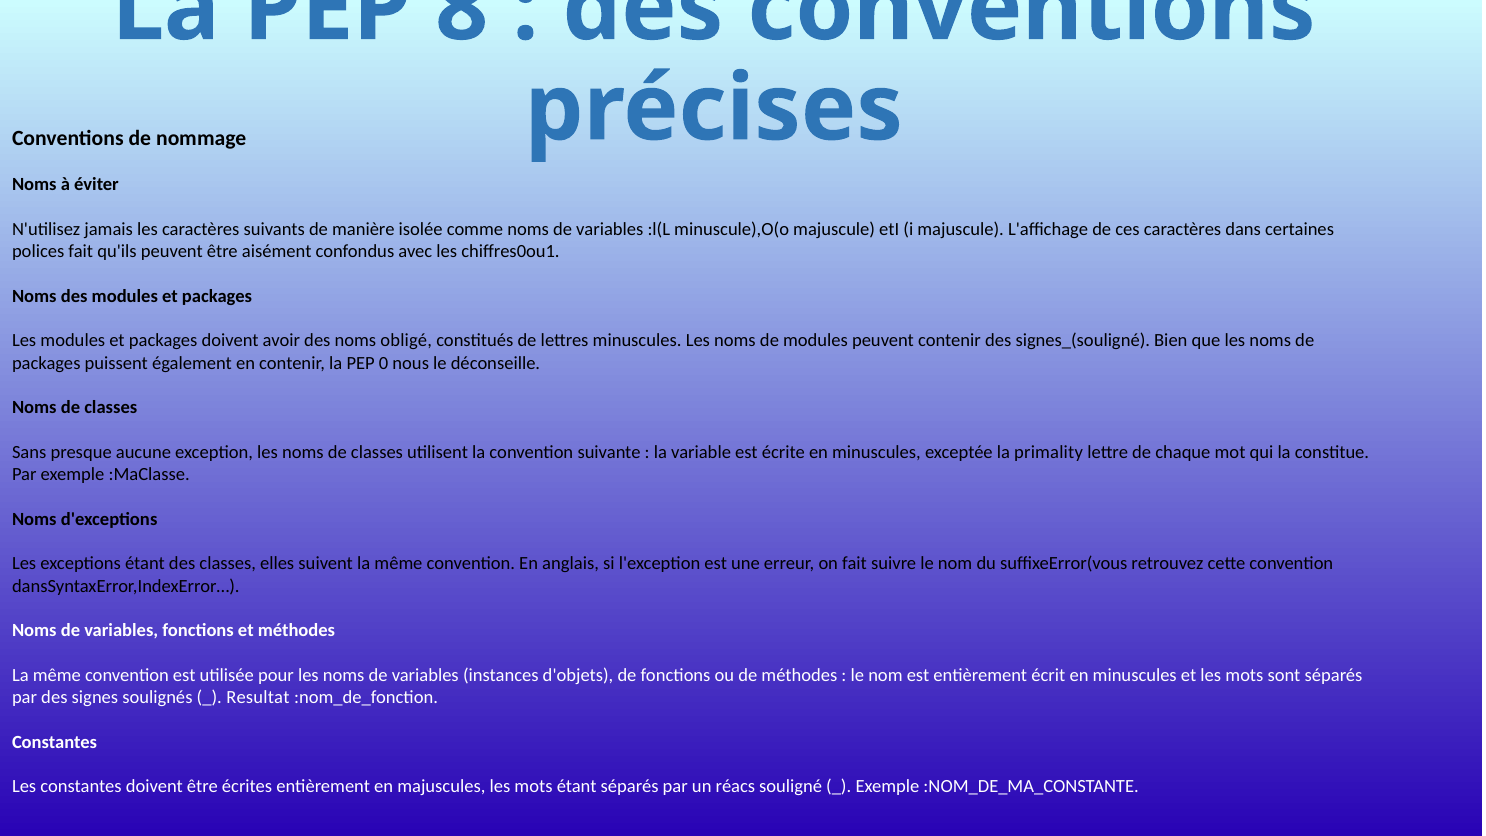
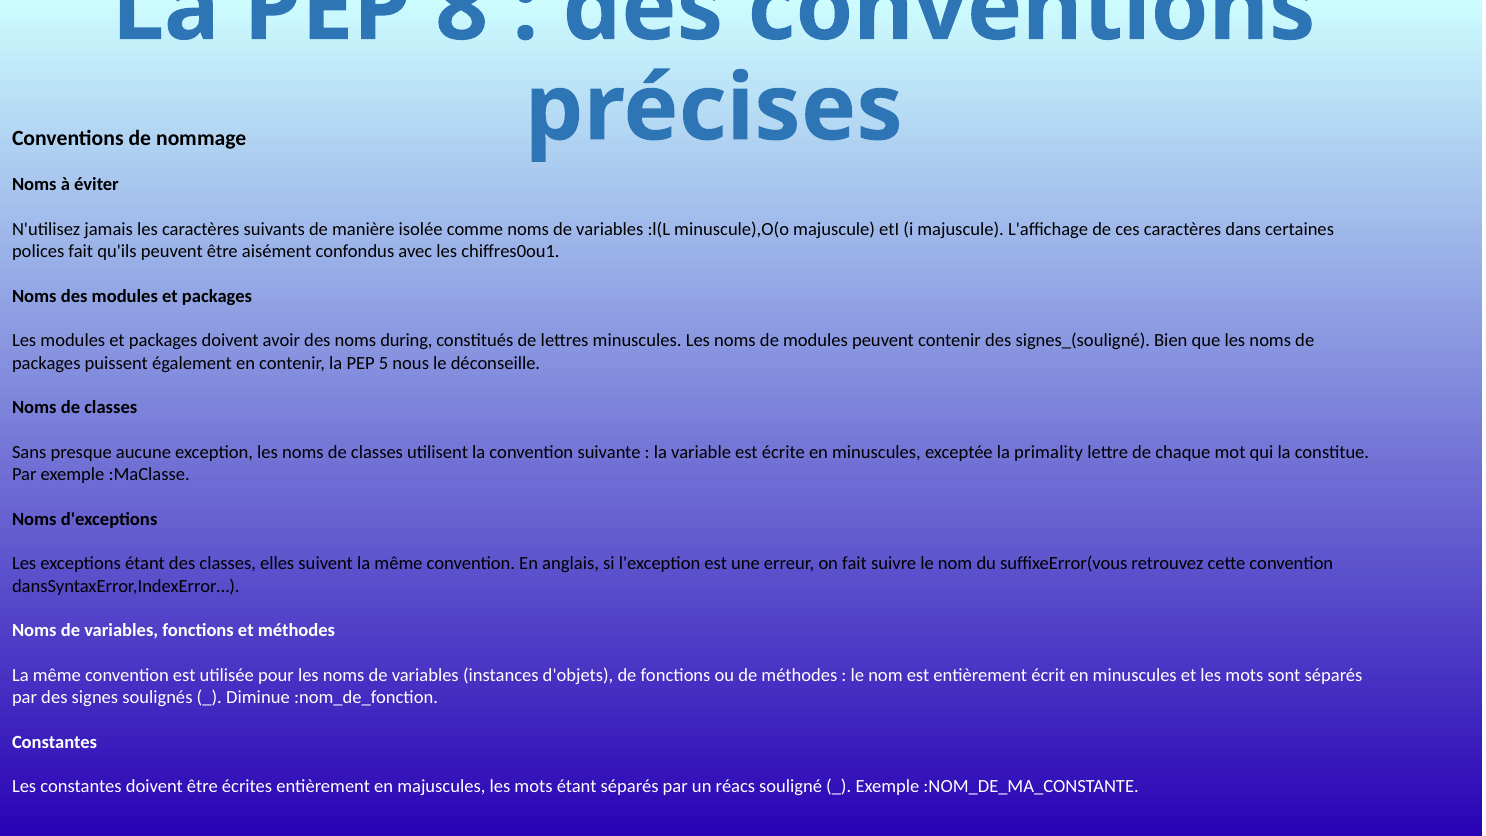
obligé: obligé -> during
0: 0 -> 5
Resultat: Resultat -> Diminue
